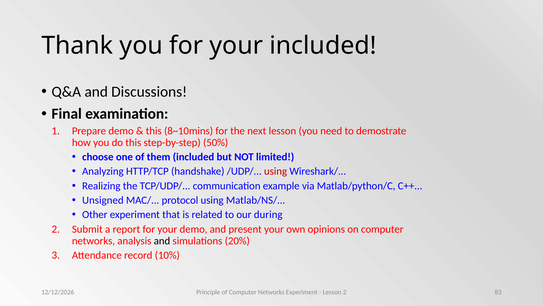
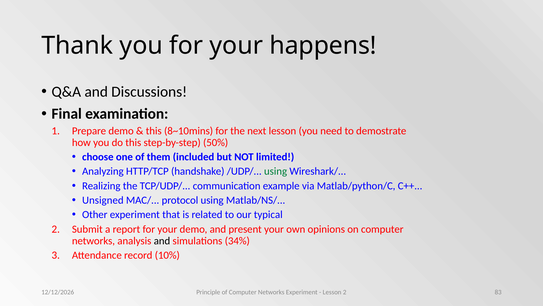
your included: included -> happens
using at (276, 171) colour: red -> green
during: during -> typical
20%: 20% -> 34%
